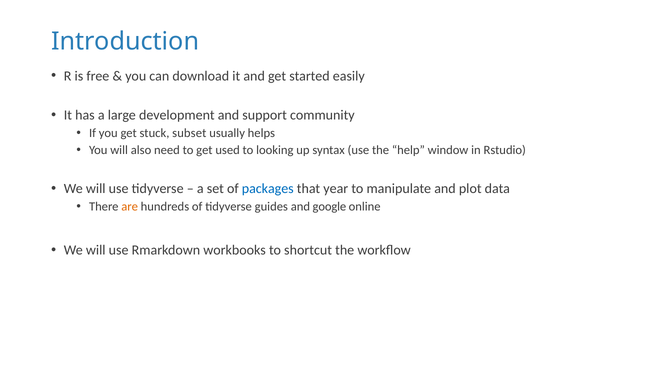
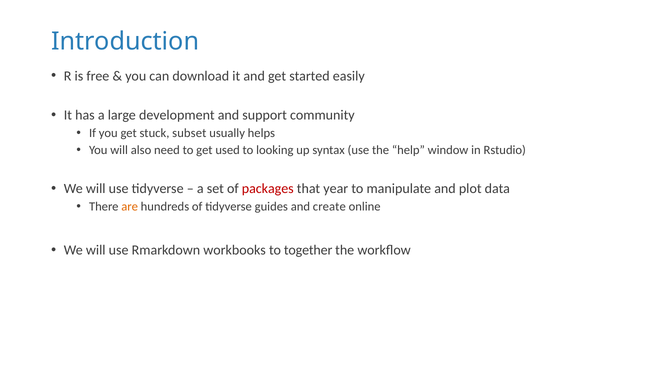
packages colour: blue -> red
google: google -> create
shortcut: shortcut -> together
